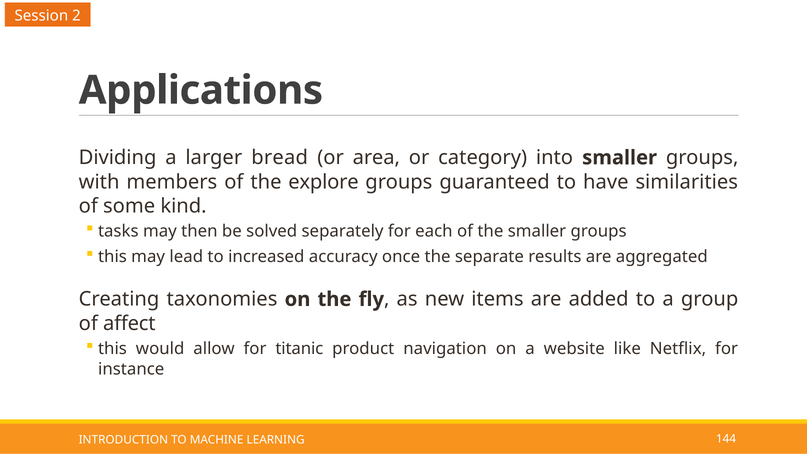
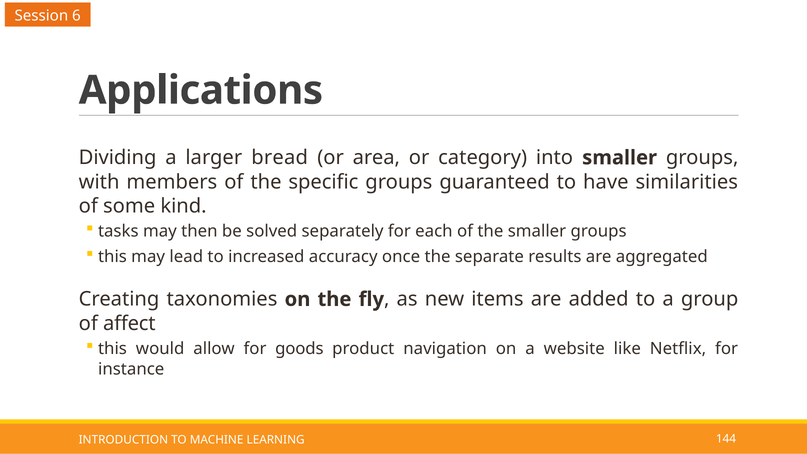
2: 2 -> 6
explore: explore -> specific
titanic: titanic -> goods
